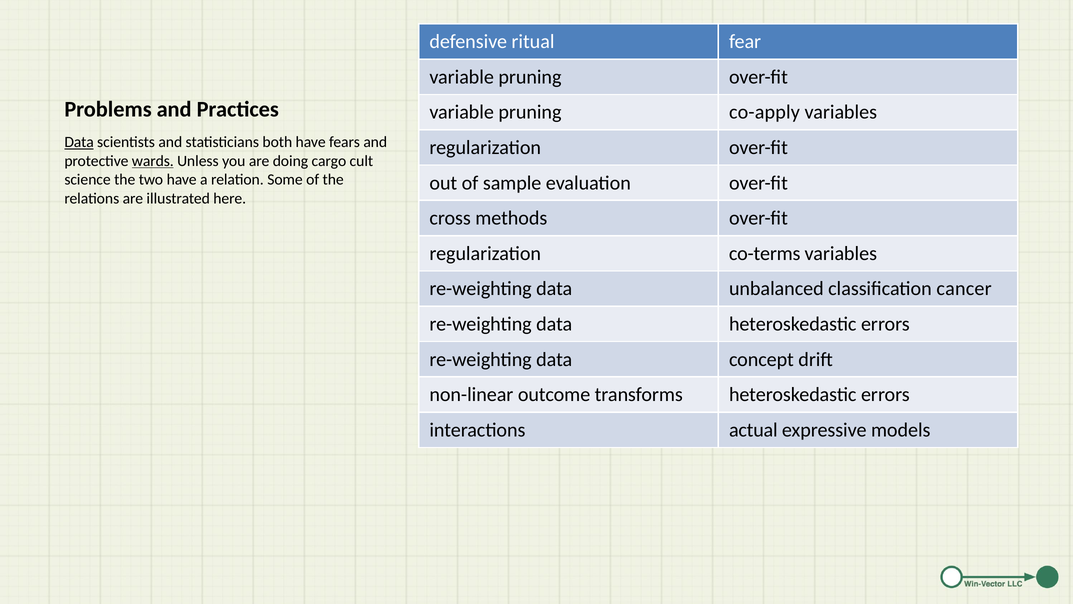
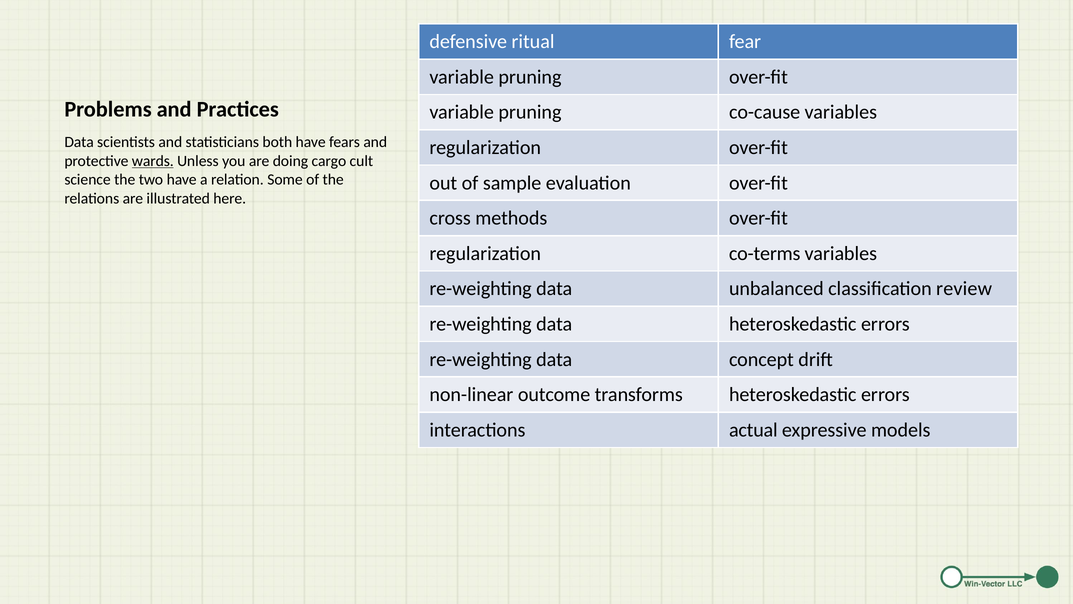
co-apply: co-apply -> co-cause
Data at (79, 142) underline: present -> none
cancer: cancer -> review
